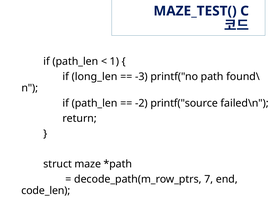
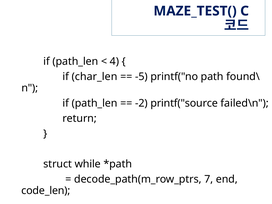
1: 1 -> 4
long_len: long_len -> char_len
-3: -3 -> -5
maze: maze -> while
